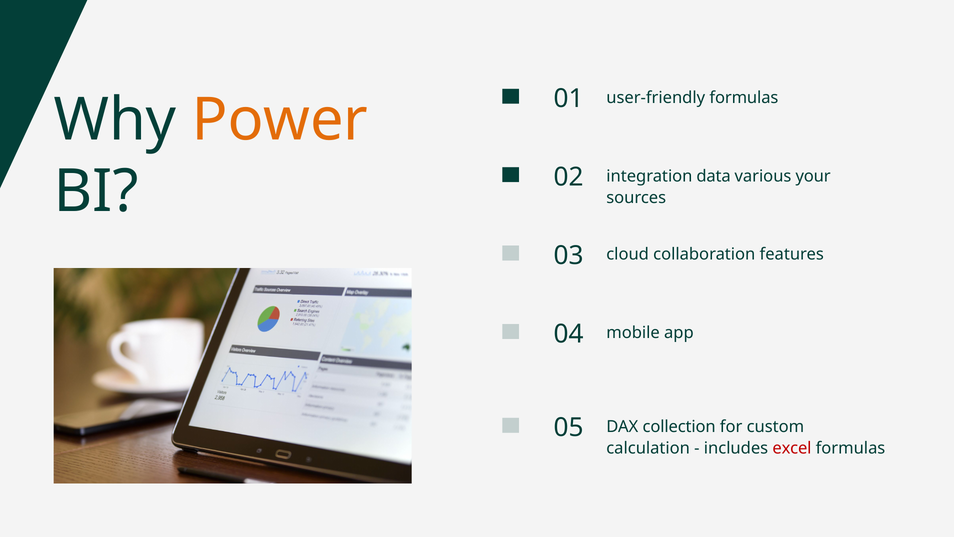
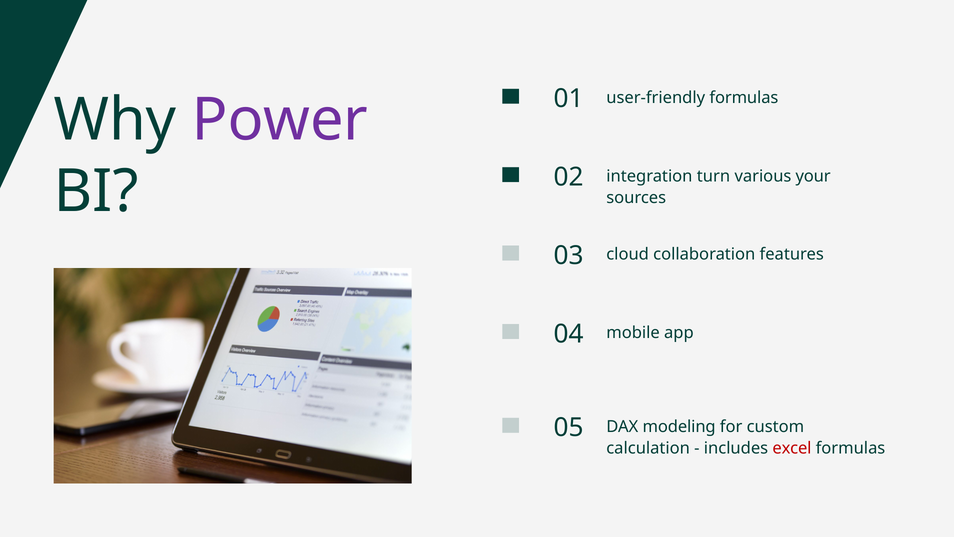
Power colour: orange -> purple
data: data -> turn
collection: collection -> modeling
